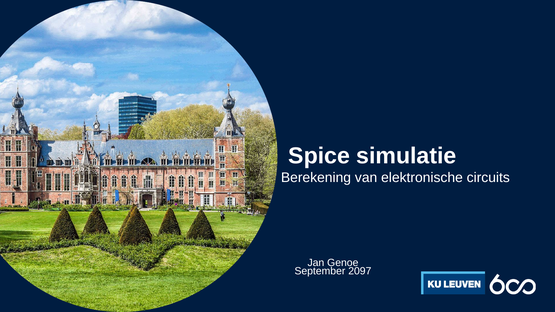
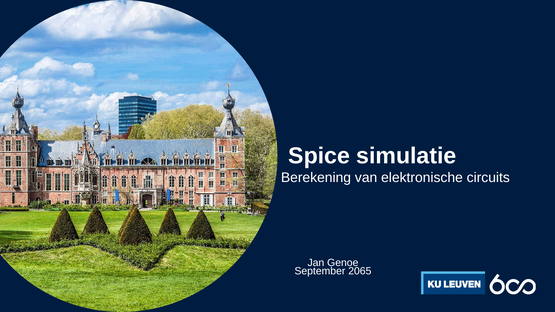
2097: 2097 -> 2065
